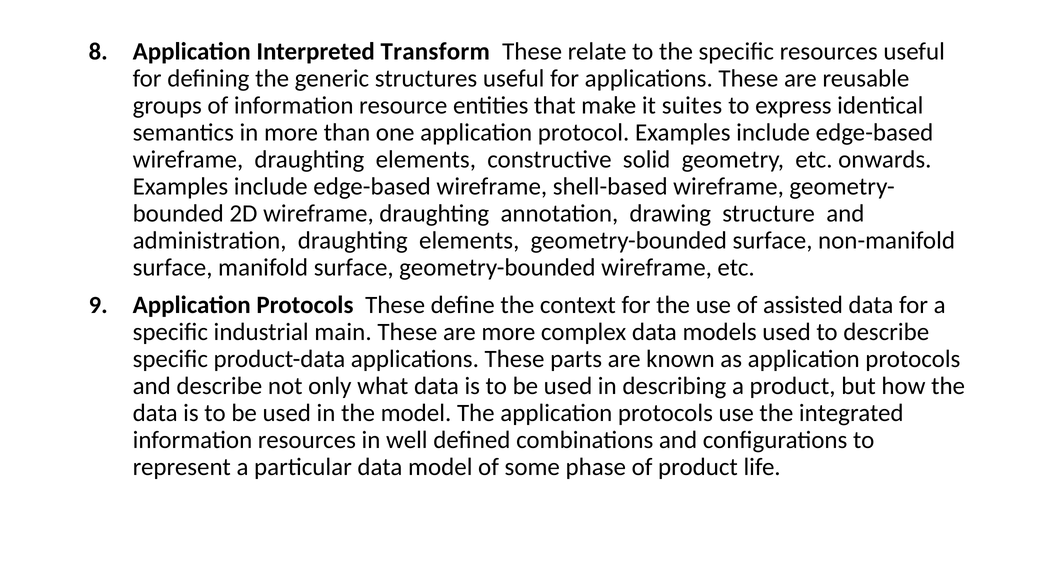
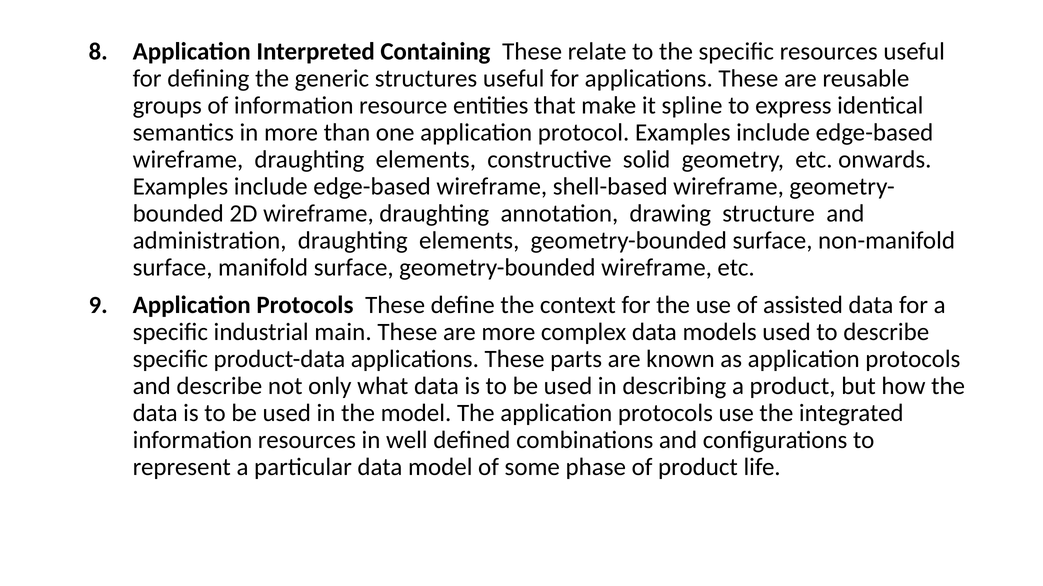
Transform: Transform -> Containing
suites: suites -> spline
